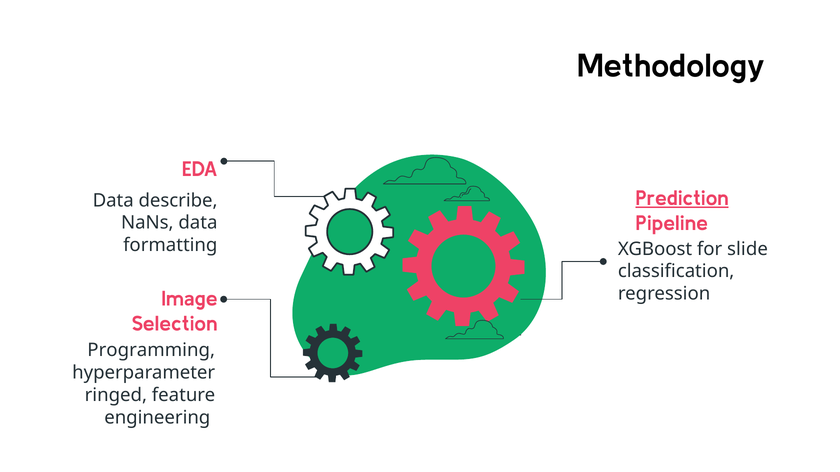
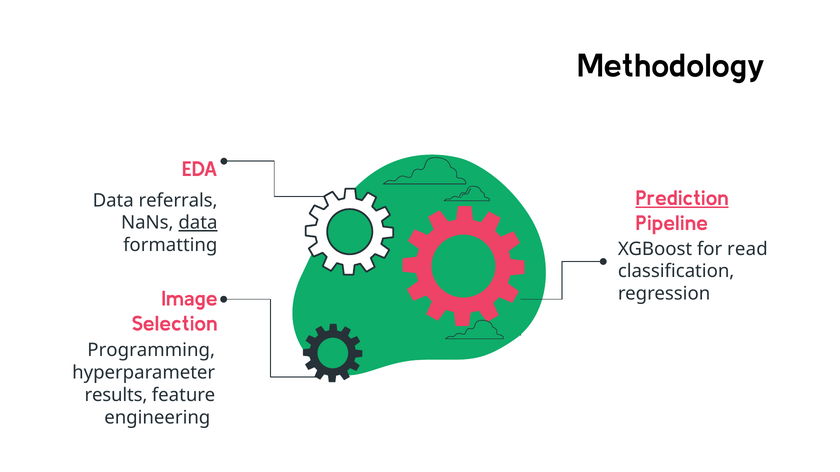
describe: describe -> referrals
data at (198, 223) underline: none -> present
slide: slide -> read
ringed: ringed -> results
